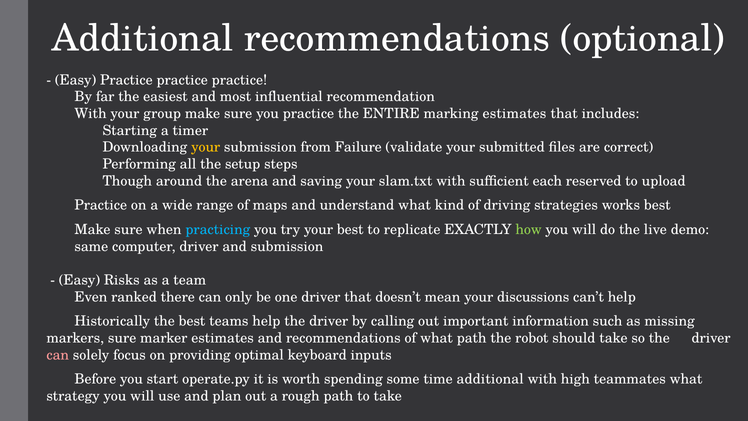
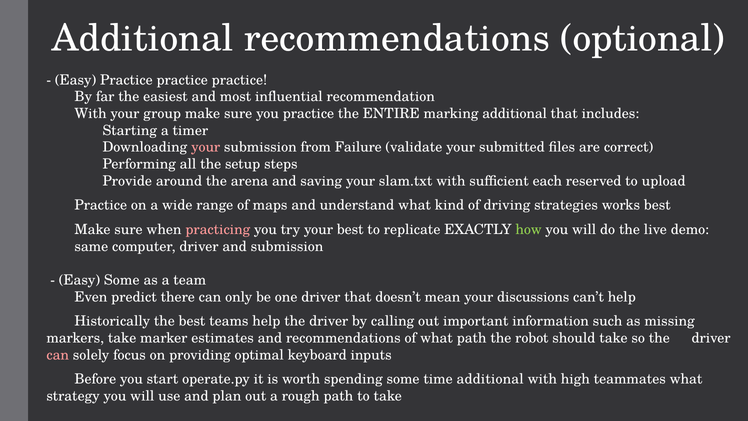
marking estimates: estimates -> additional
your at (206, 147) colour: yellow -> pink
Though: Though -> Provide
practicing colour: light blue -> pink
Easy Risks: Risks -> Some
ranked: ranked -> predict
markers sure: sure -> take
